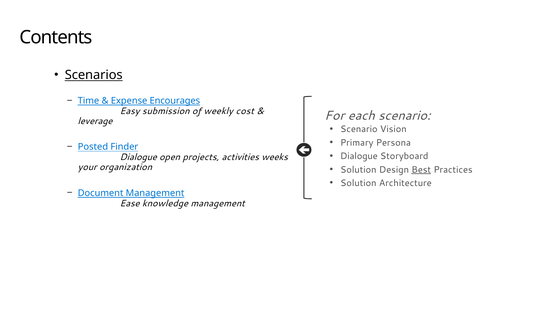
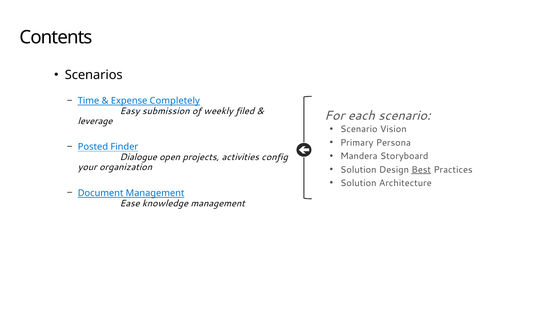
Scenarios underline: present -> none
Encourages: Encourages -> Completely
cost: cost -> filed
Dialogue at (359, 156): Dialogue -> Mandera
weeks: weeks -> config
